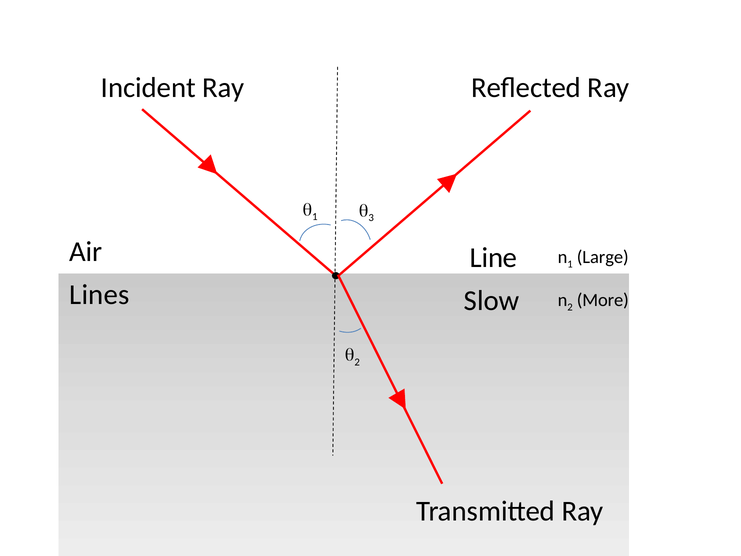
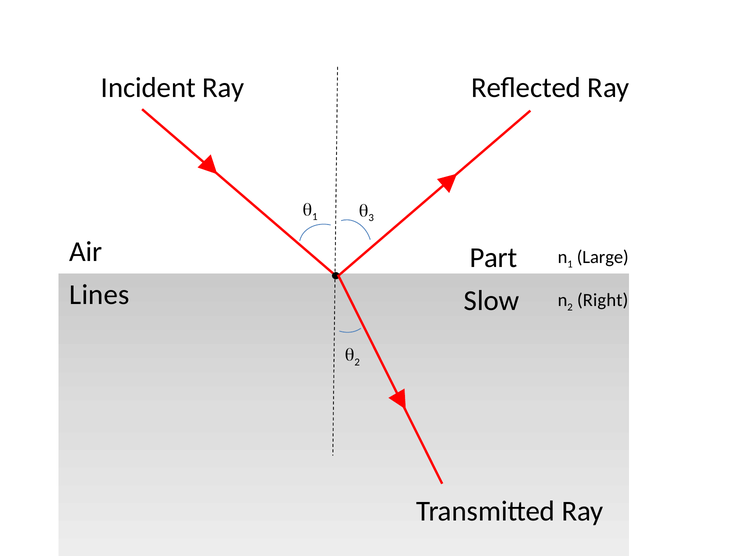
Line: Line -> Part
More: More -> Right
